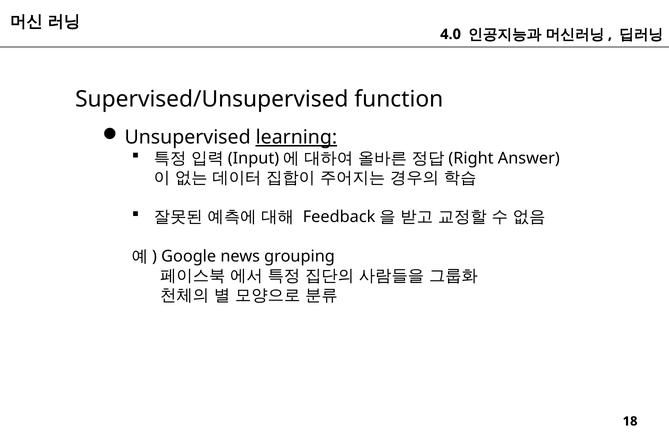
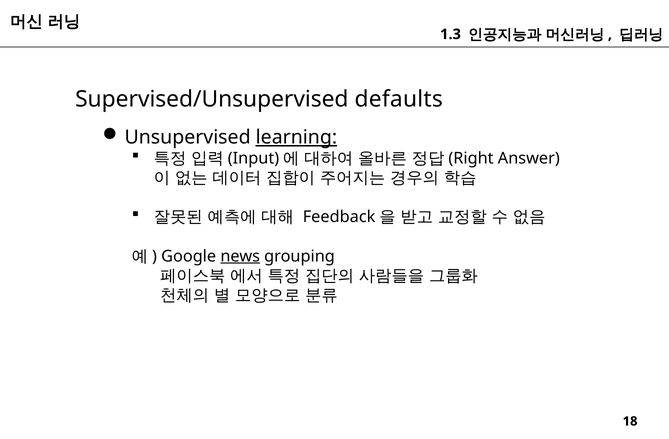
4.0: 4.0 -> 1.3
function: function -> defaults
news underline: none -> present
